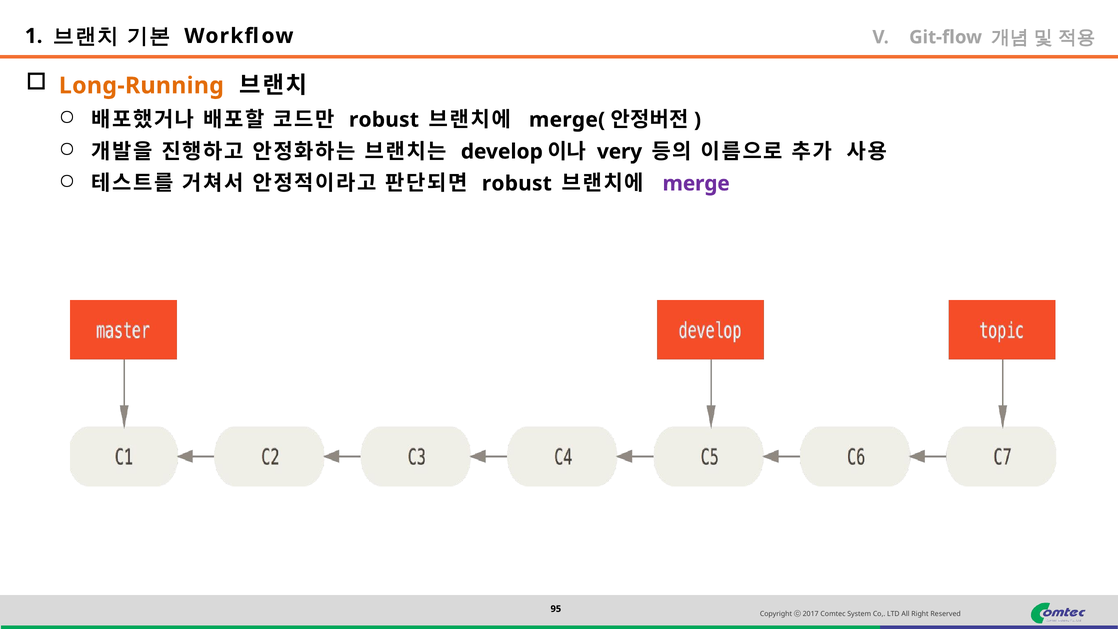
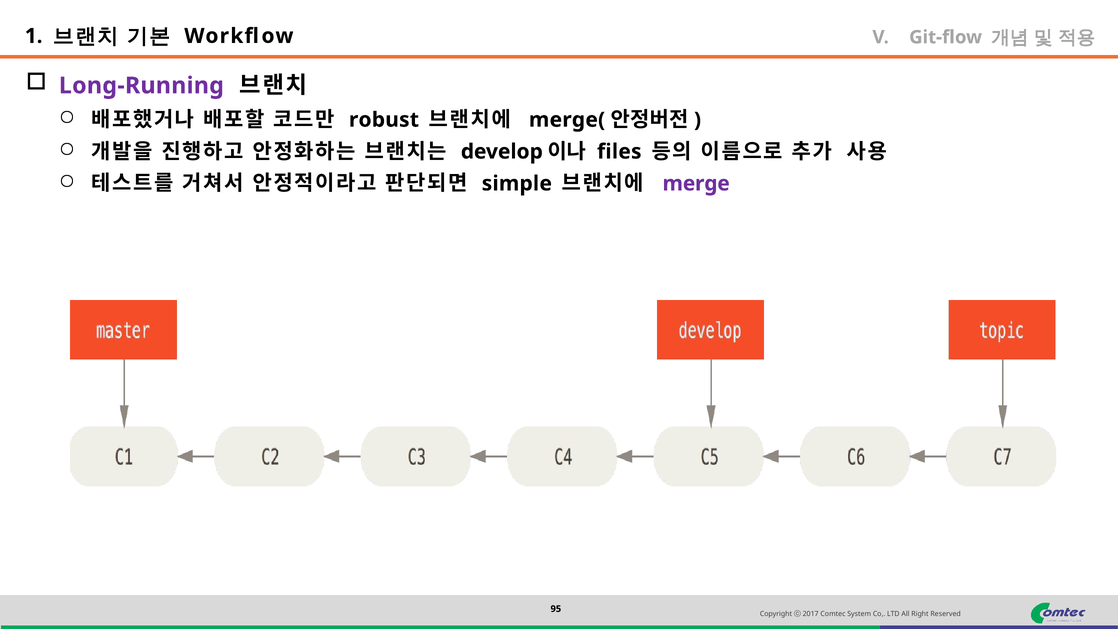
Long-Running colour: orange -> purple
very: very -> files
robust at (517, 183): robust -> simple
